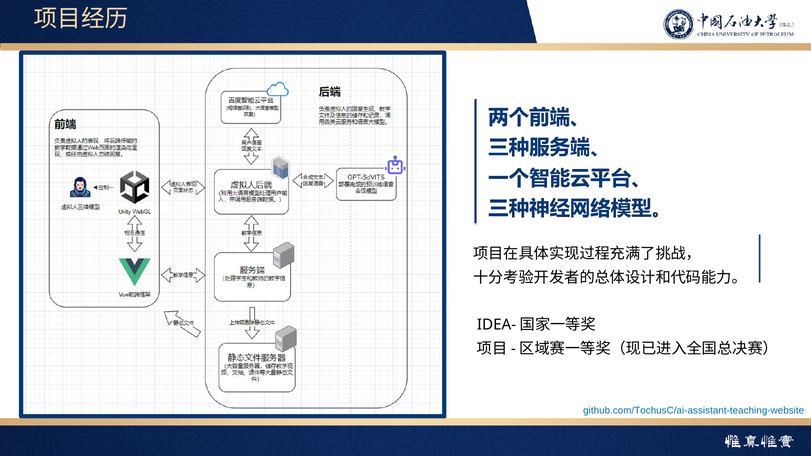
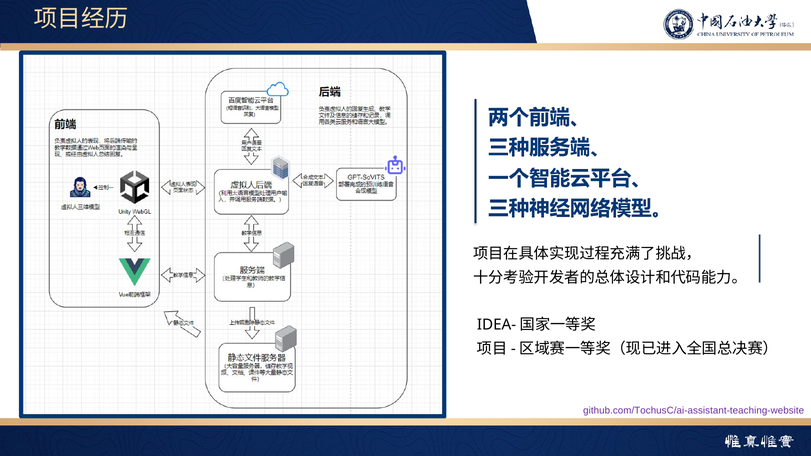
github.com/TochusC/ai-assistant-teaching-website colour: blue -> purple
